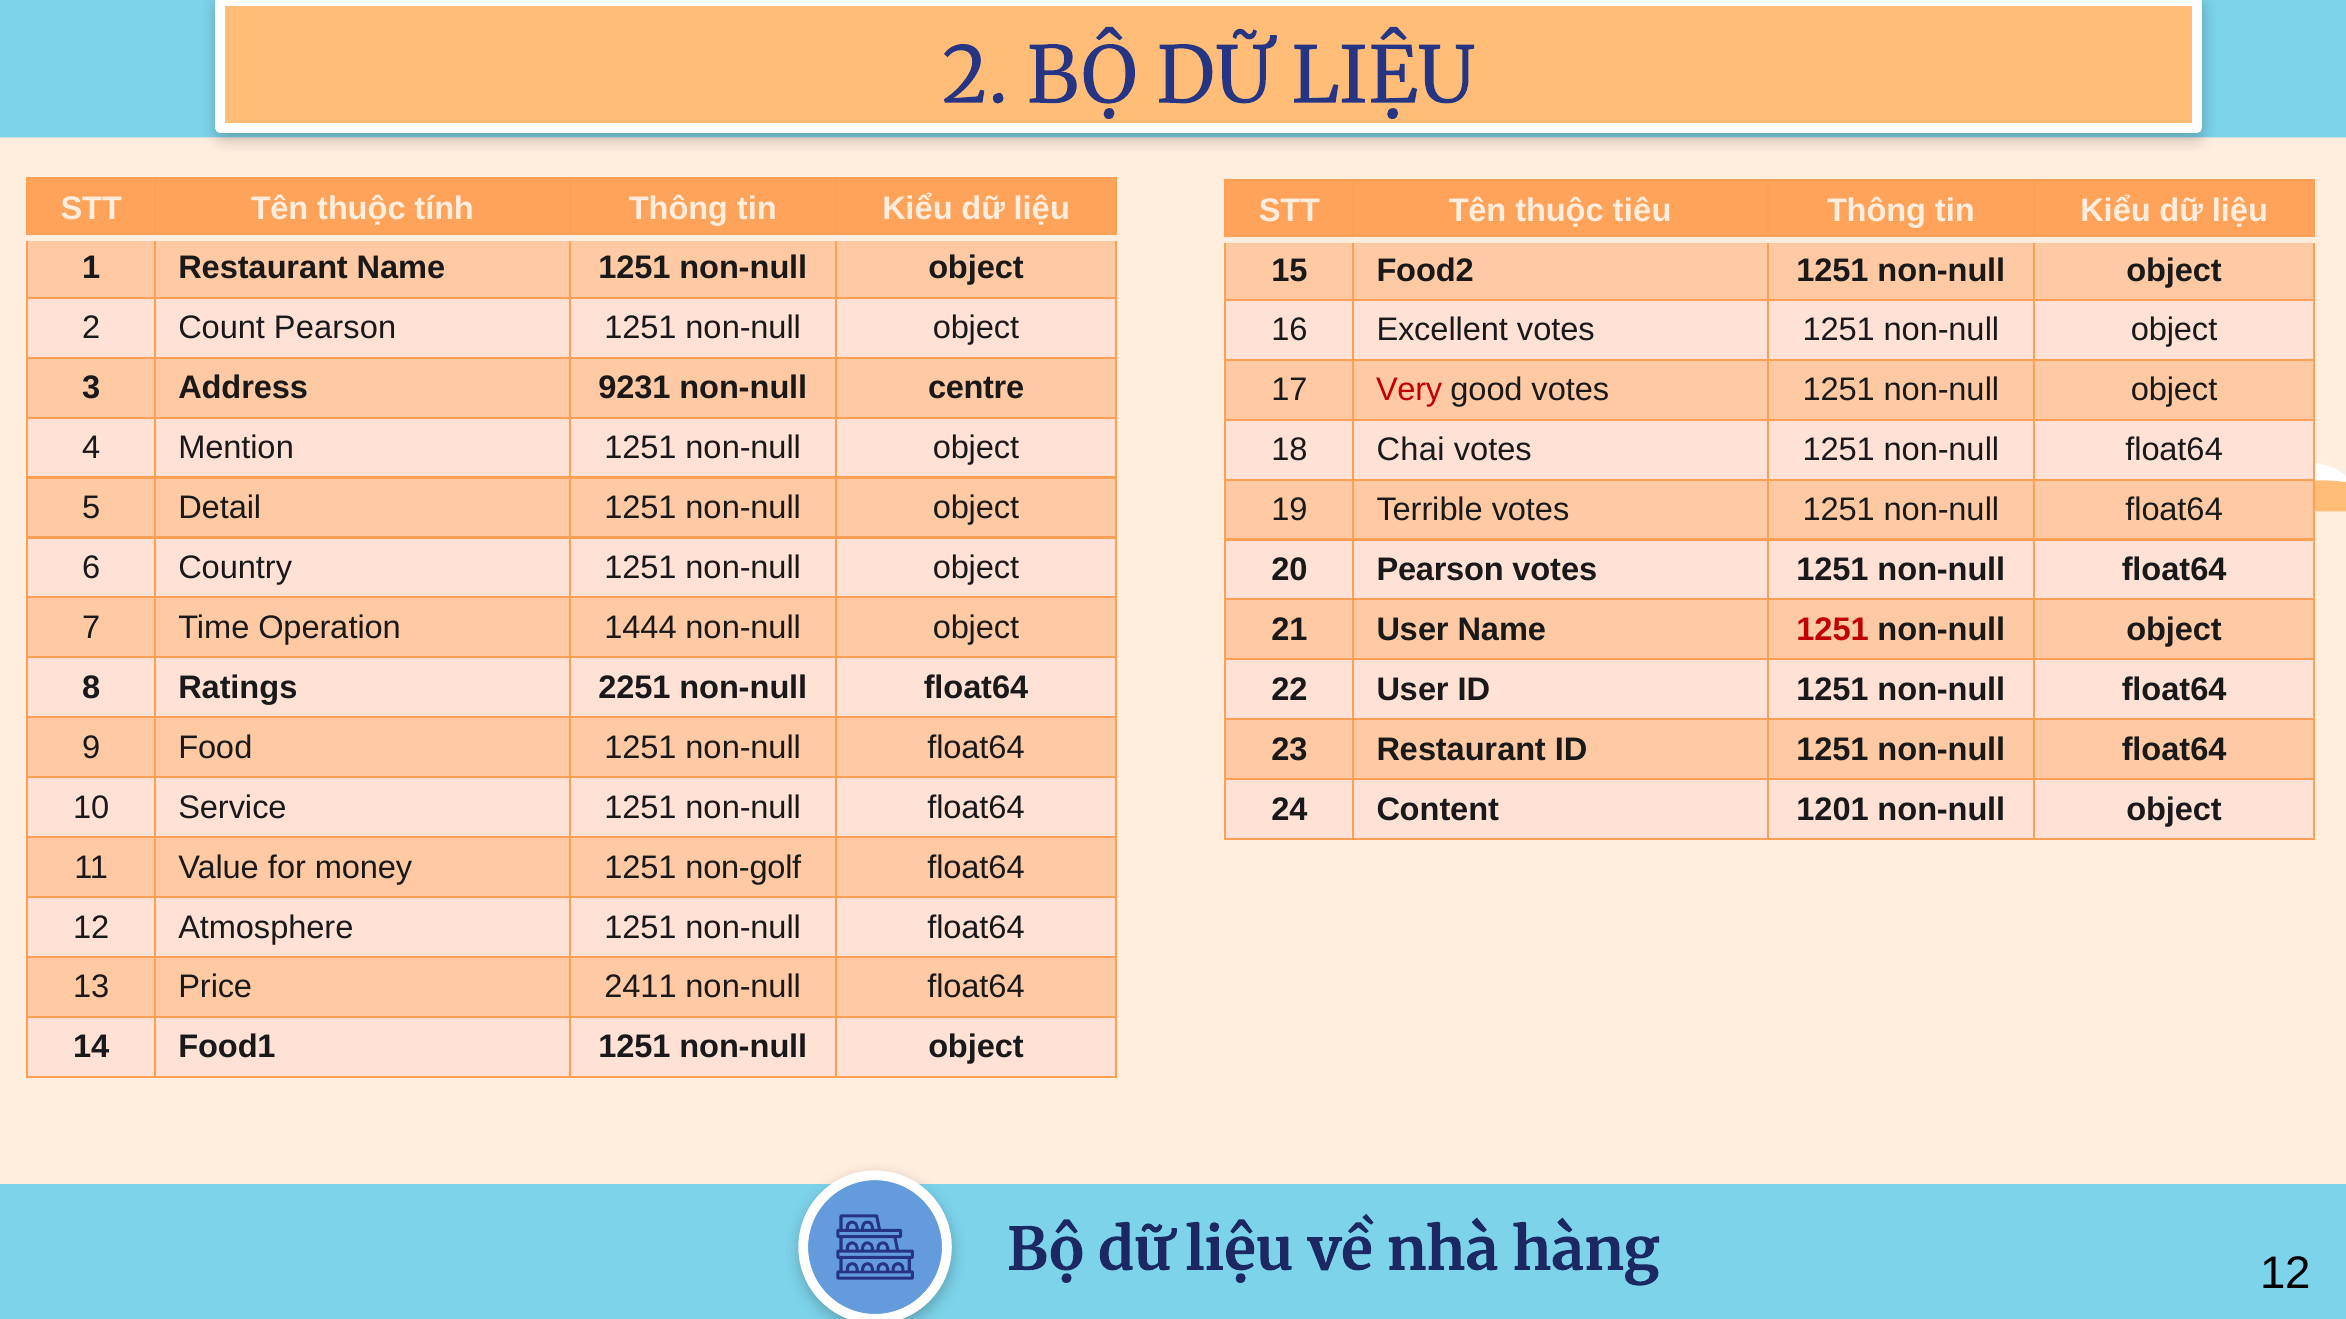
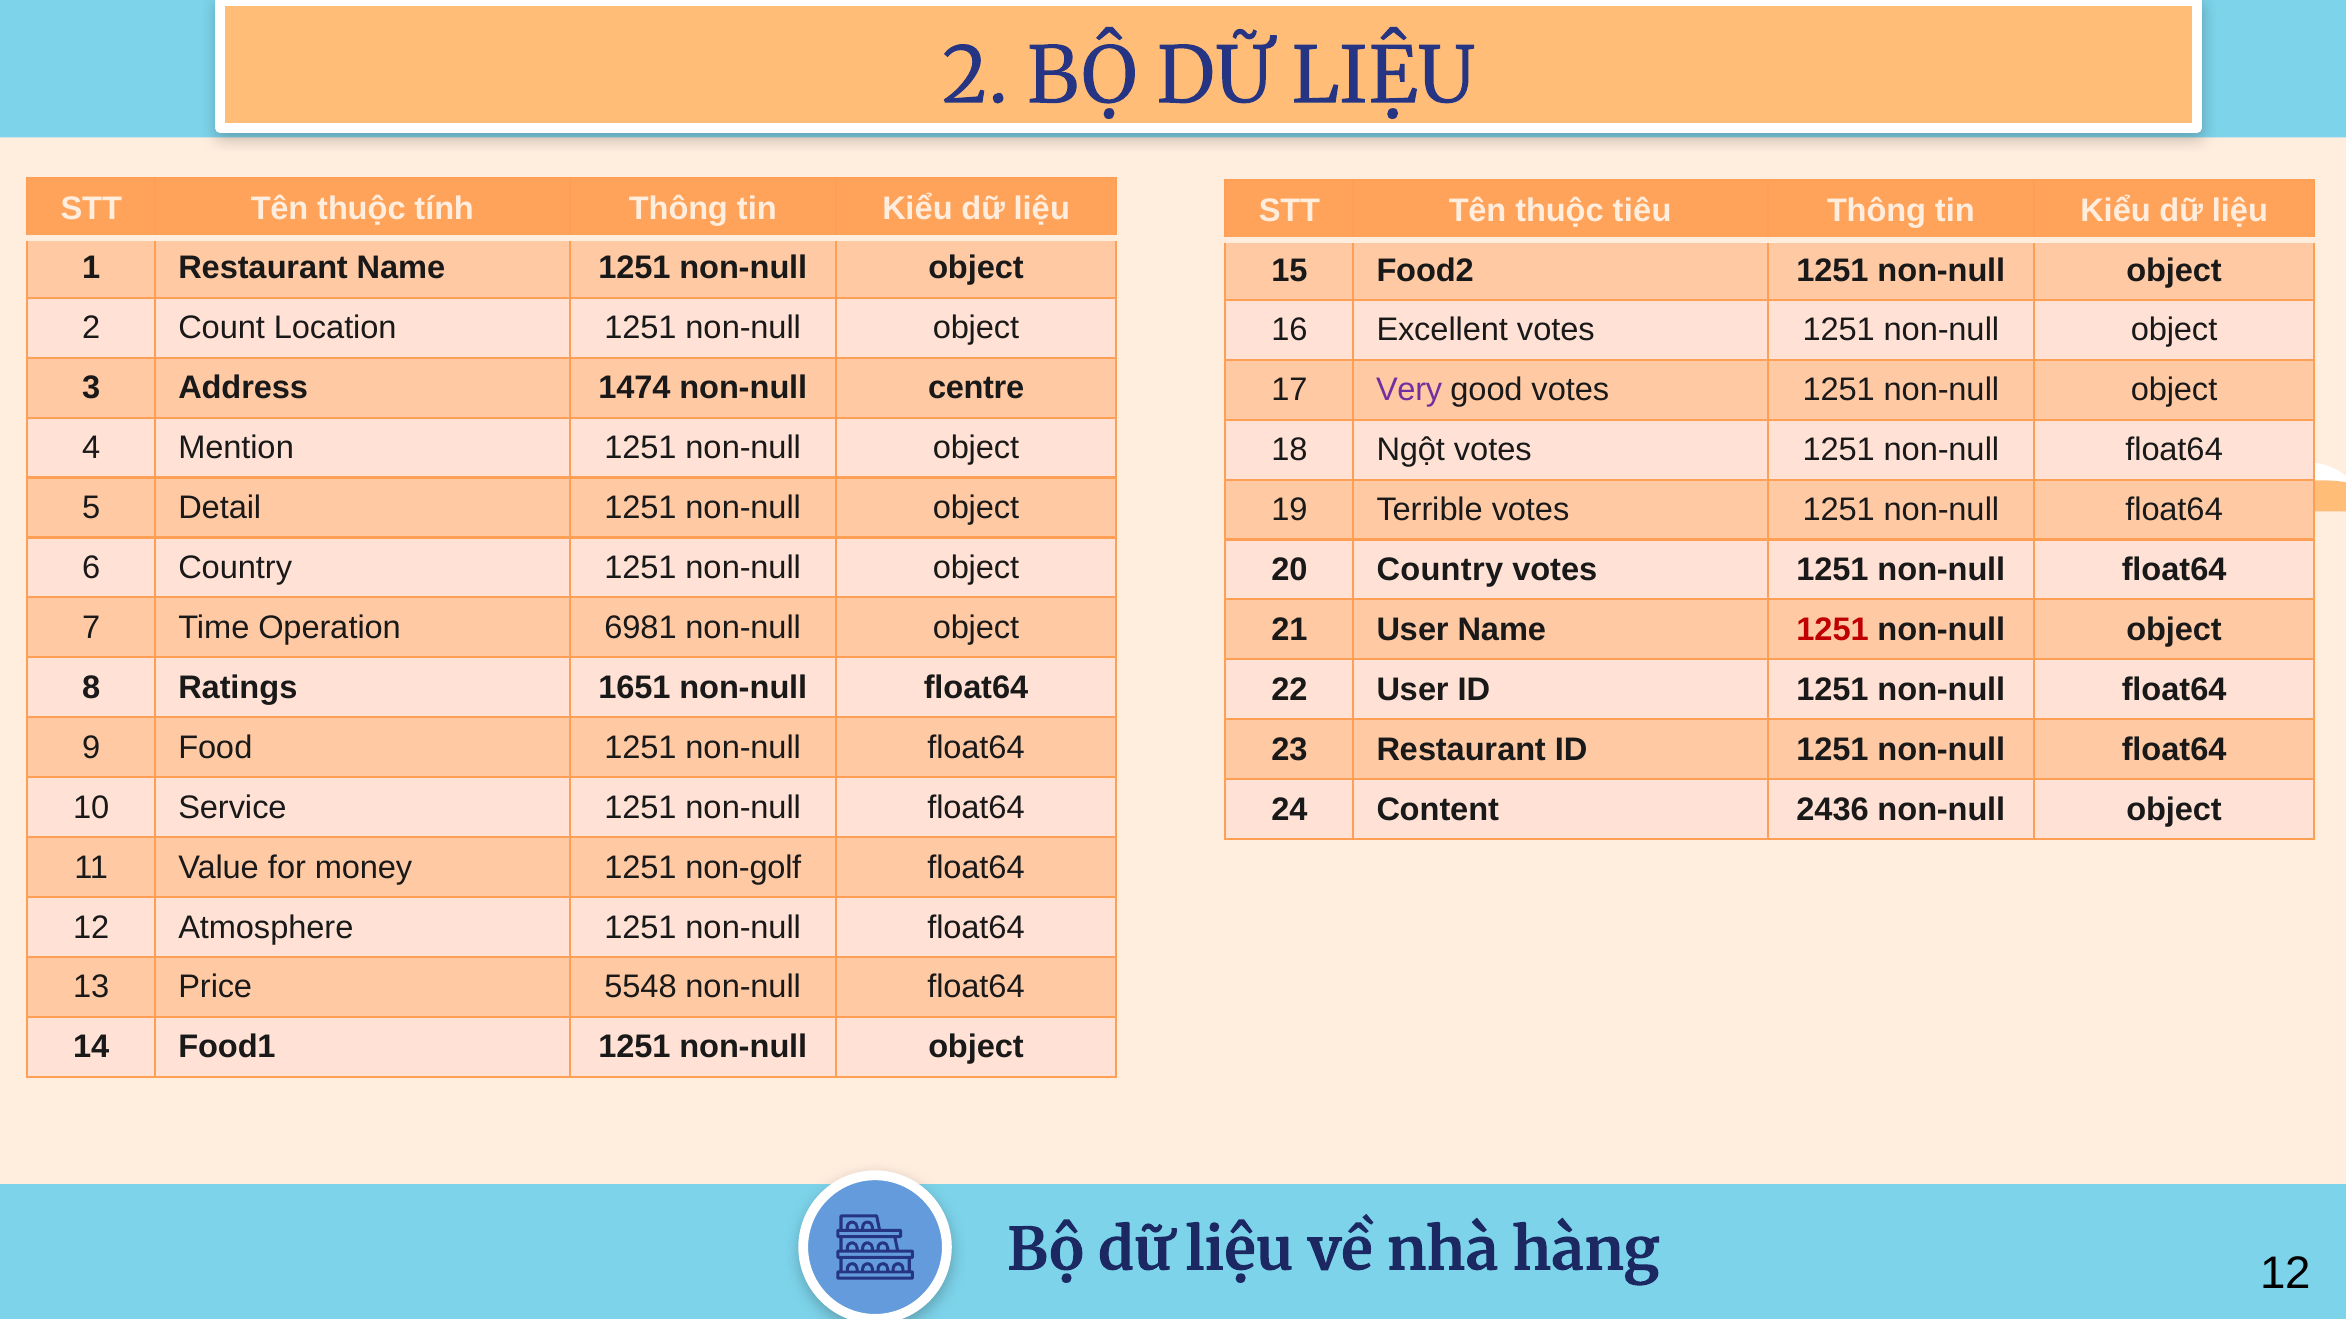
Count Pearson: Pearson -> Location
9231: 9231 -> 1474
Very colour: red -> purple
Chai: Chai -> Ngột
20 Pearson: Pearson -> Country
1444: 1444 -> 6981
2251: 2251 -> 1651
1201: 1201 -> 2436
2411: 2411 -> 5548
